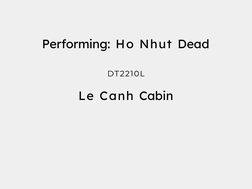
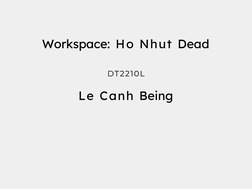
Performing: Performing -> Workspace
Cabin: Cabin -> Being
